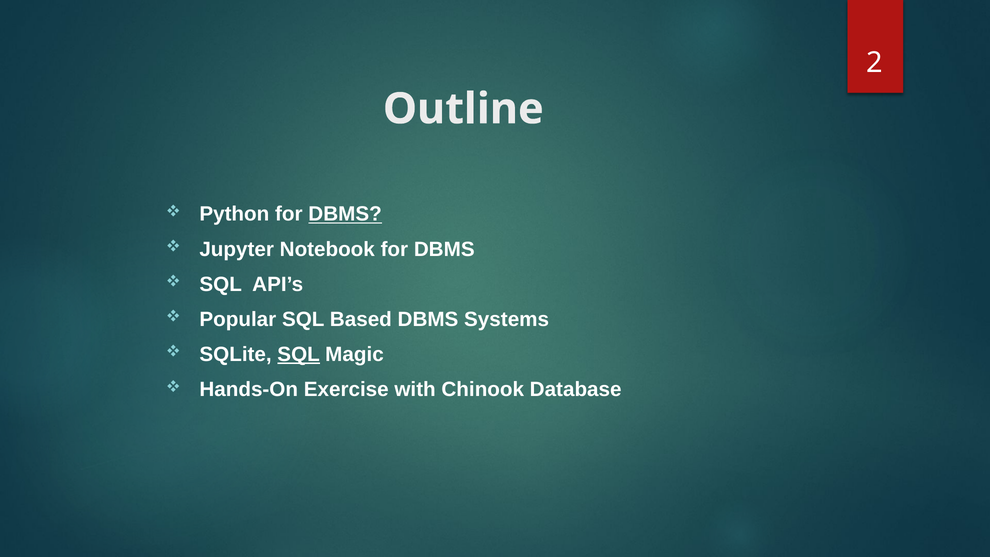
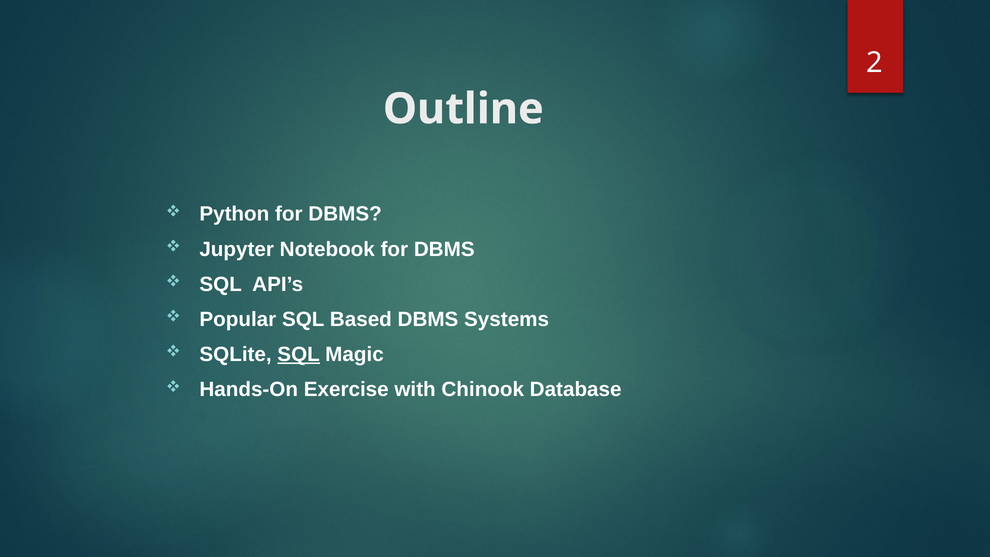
DBMS at (345, 214) underline: present -> none
